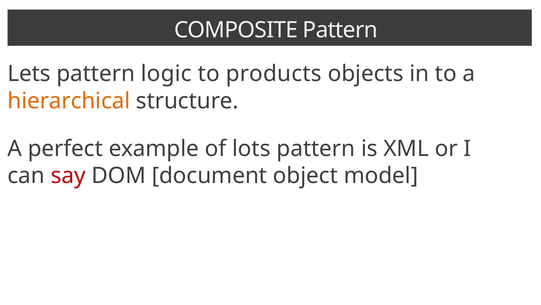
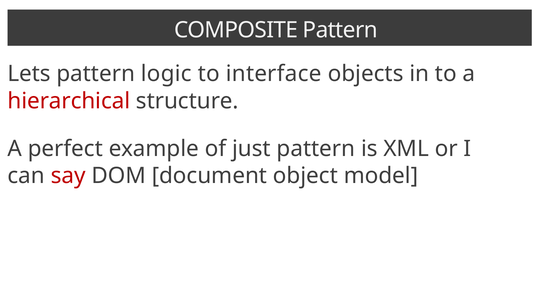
products: products -> interface
hierarchical colour: orange -> red
lots: lots -> just
